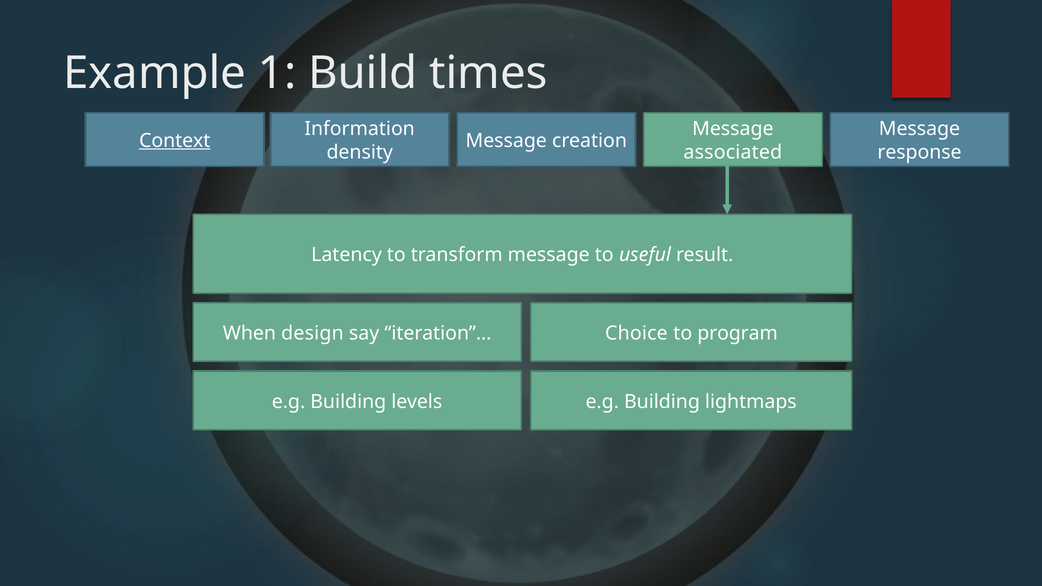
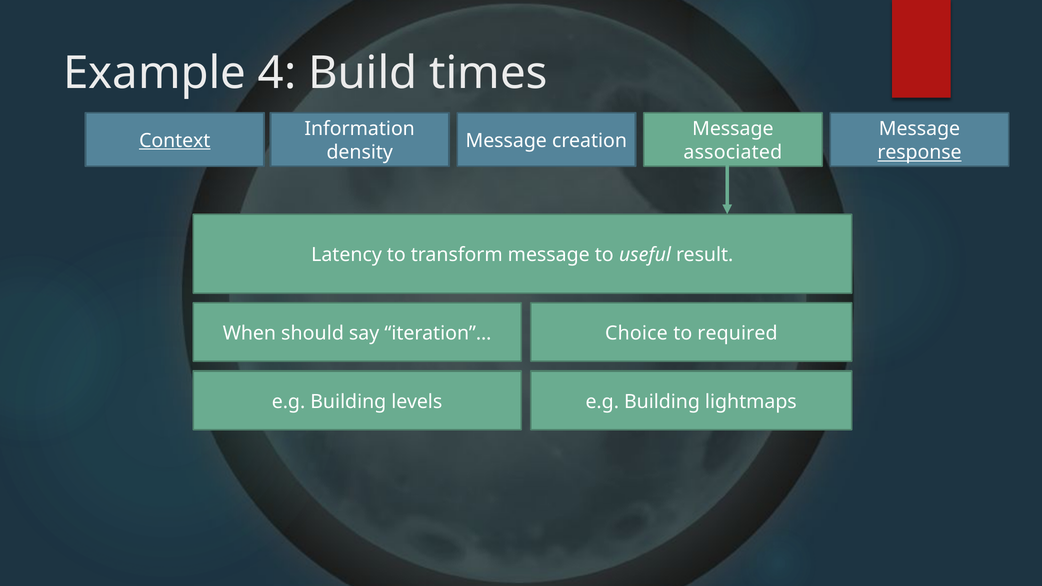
1: 1 -> 4
response underline: none -> present
design: design -> should
program: program -> required
